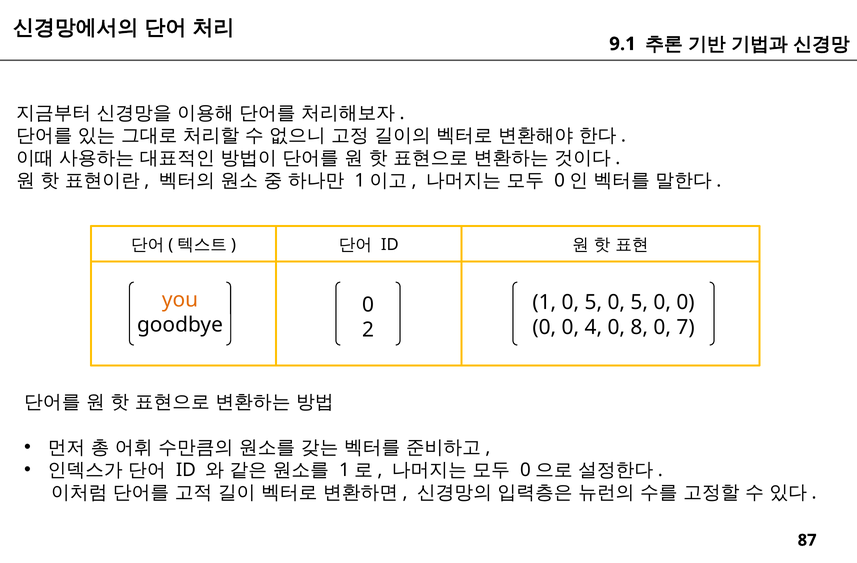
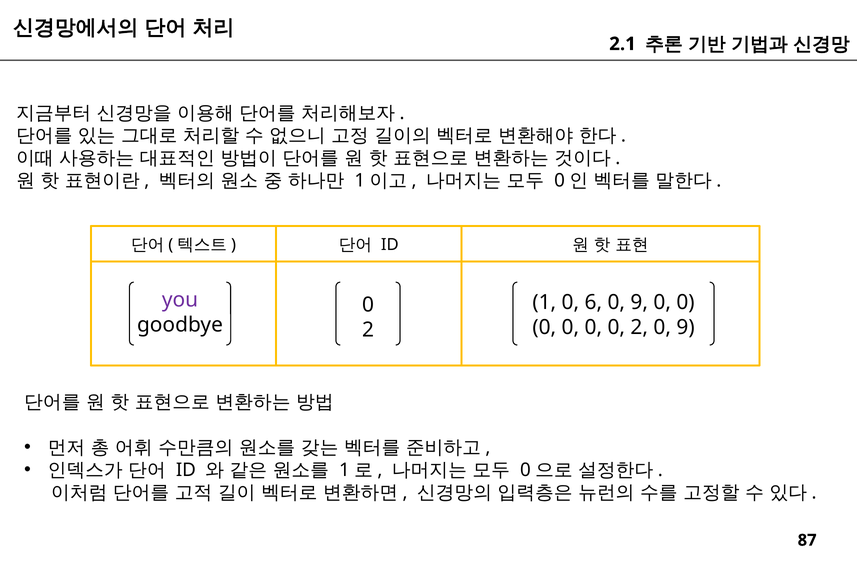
9.1: 9.1 -> 2.1
you colour: orange -> purple
1 0 5: 5 -> 6
5 at (639, 302): 5 -> 9
4 at (593, 327): 4 -> 0
8 at (639, 327): 8 -> 2
7 at (686, 327): 7 -> 9
